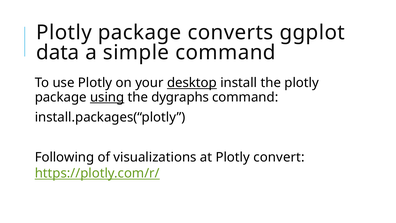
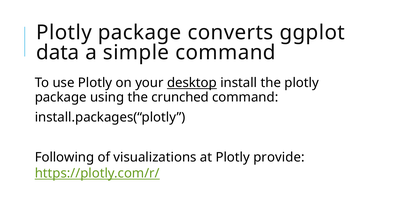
using underline: present -> none
dygraphs: dygraphs -> crunched
convert: convert -> provide
